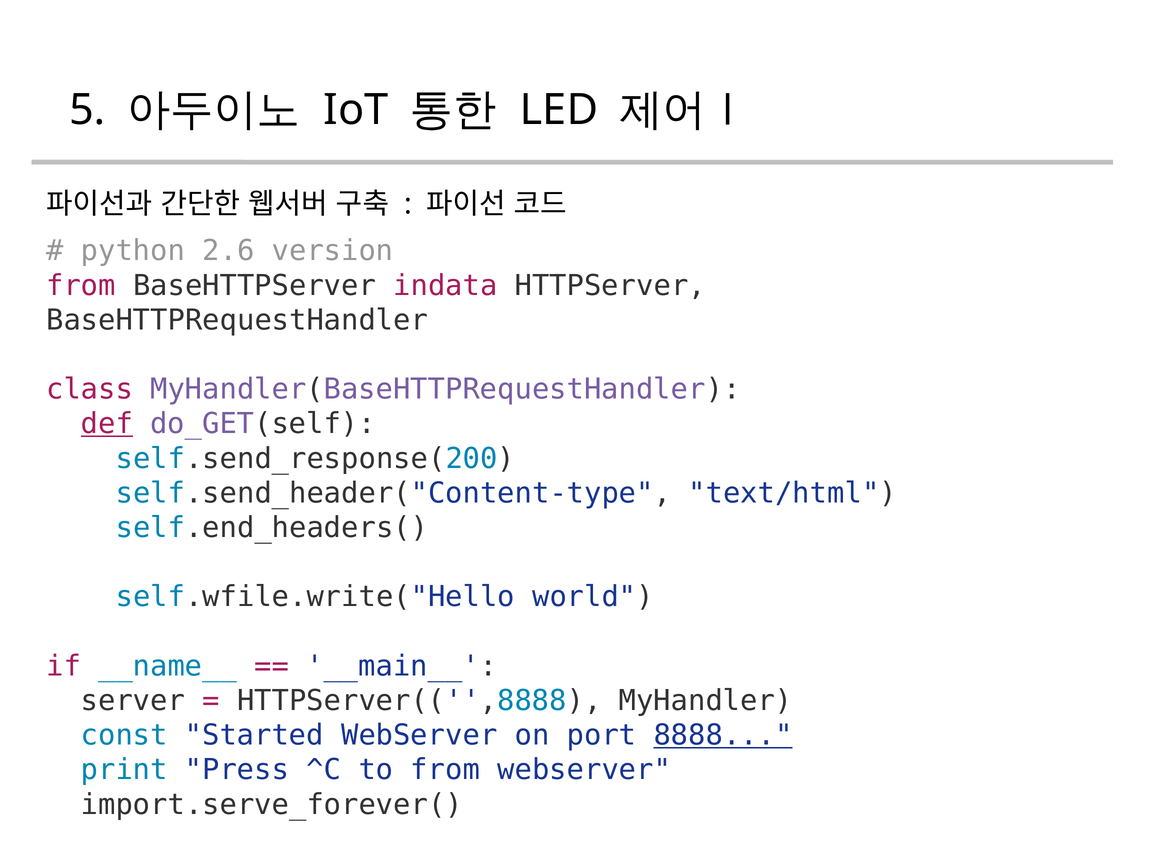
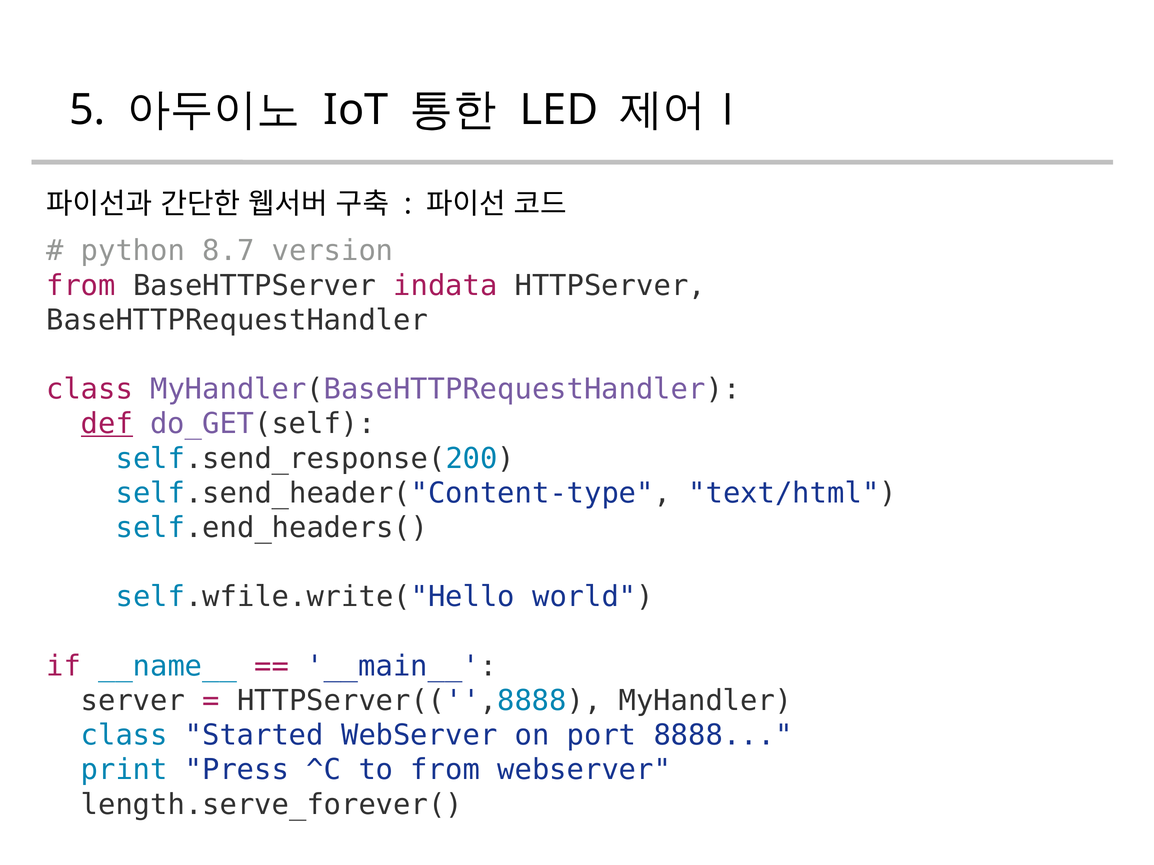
2.6: 2.6 -> 8.7
const at (124, 736): const -> class
8888 underline: present -> none
import.serve_forever(: import.serve_forever( -> length.serve_forever(
